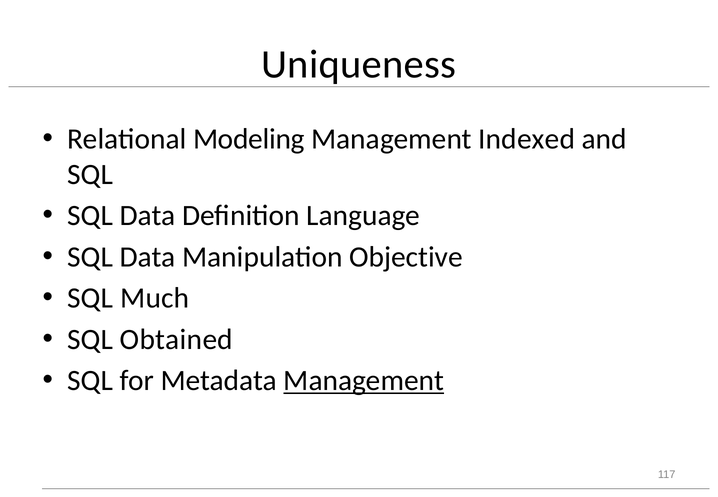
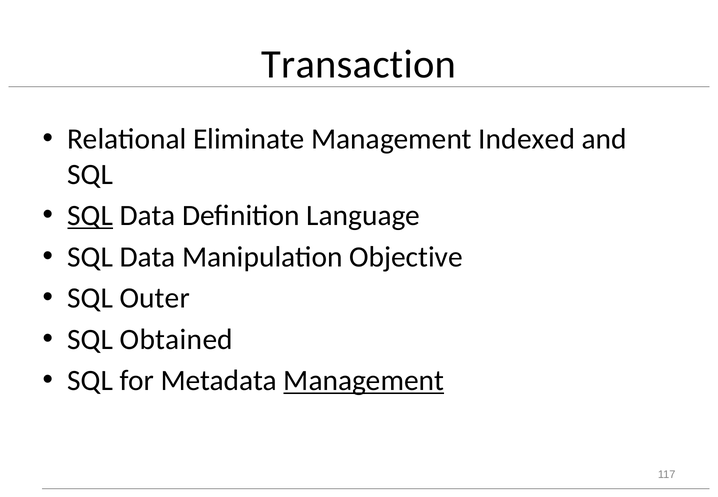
Uniqueness: Uniqueness -> Transaction
Modeling: Modeling -> Eliminate
SQL at (90, 216) underline: none -> present
Much: Much -> Outer
